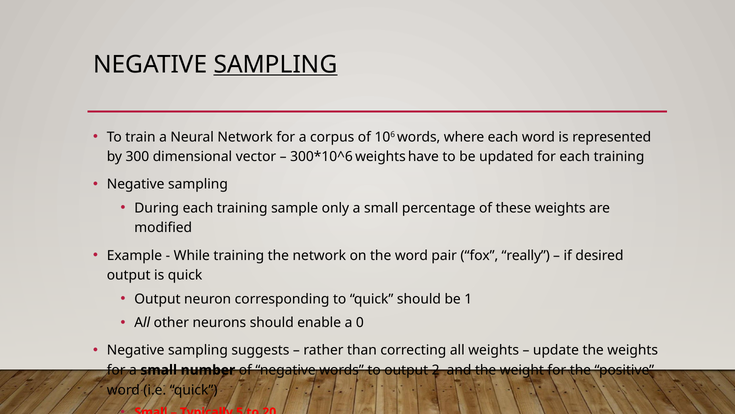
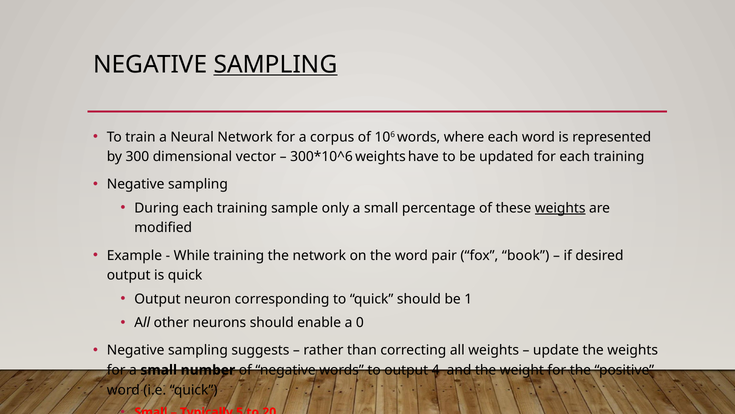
weights at (560, 208) underline: none -> present
really: really -> book
2: 2 -> 4
